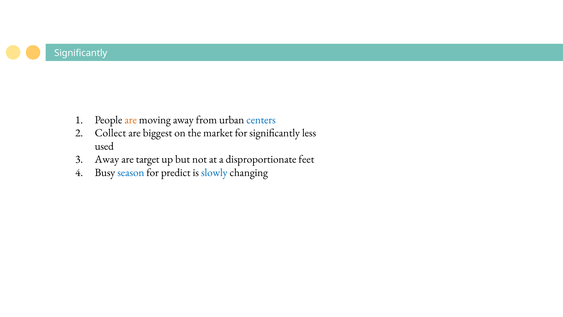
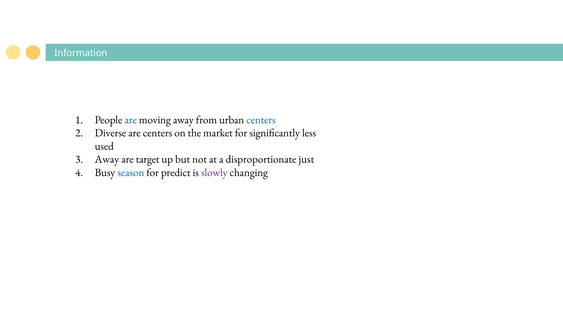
Significantly at (81, 53): Significantly -> Information
are at (131, 120) colour: orange -> blue
Collect: Collect -> Diverse
are biggest: biggest -> centers
feet: feet -> just
slowly colour: blue -> purple
